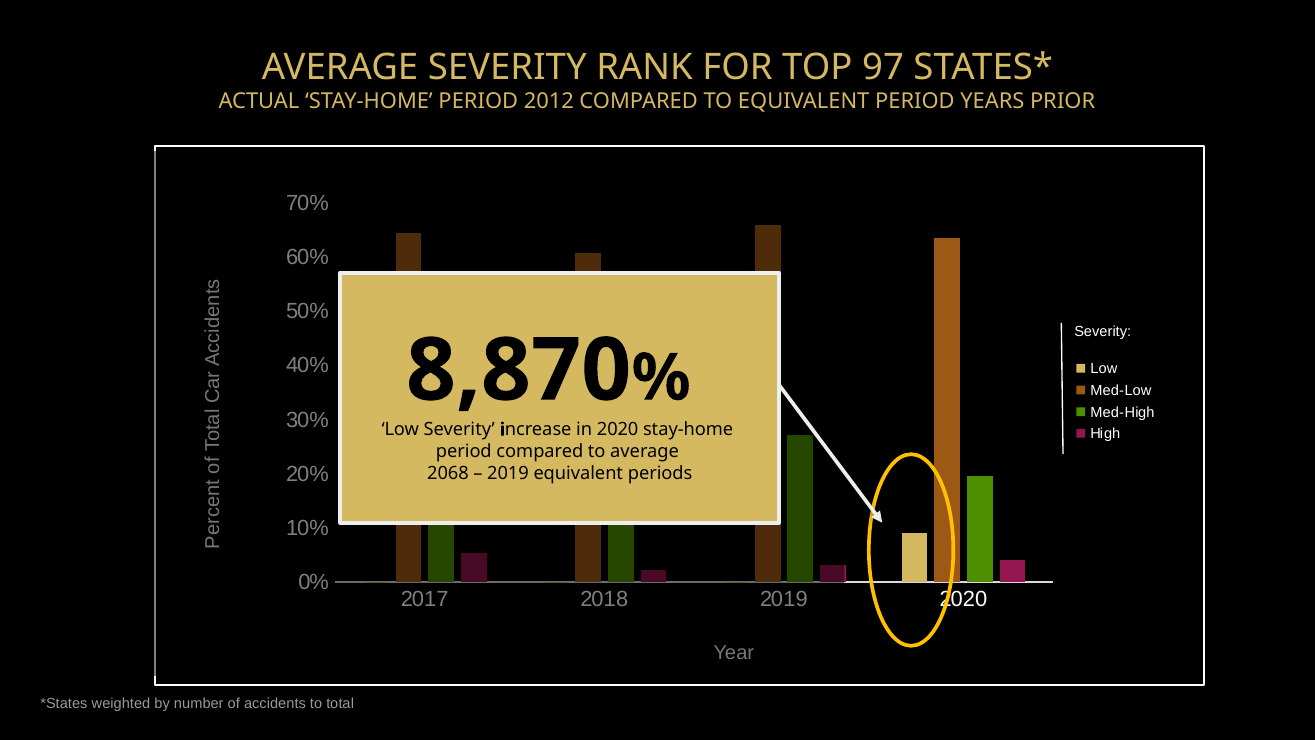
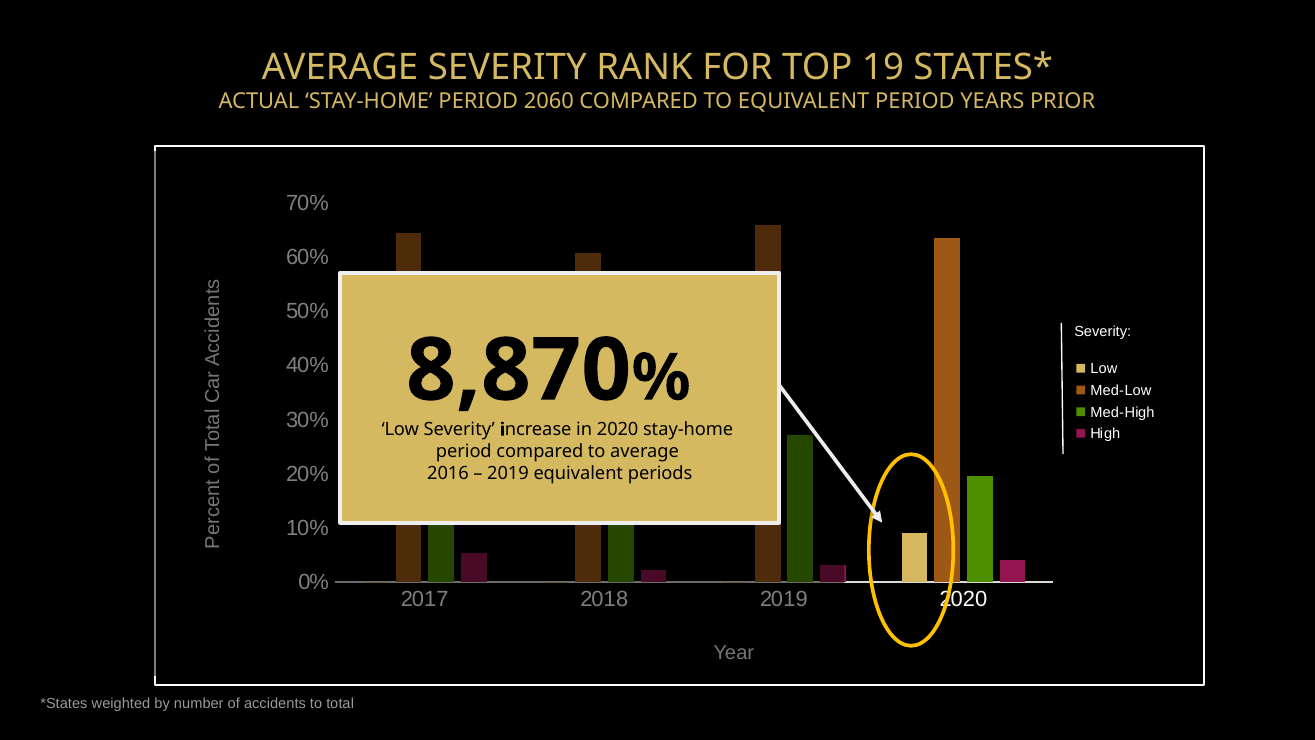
97: 97 -> 19
2012: 2012 -> 2060
2068: 2068 -> 2016
